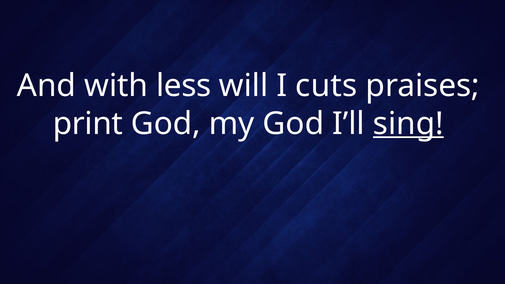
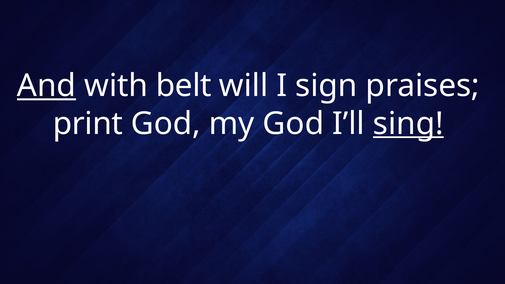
And underline: none -> present
less: less -> belt
cuts: cuts -> sign
